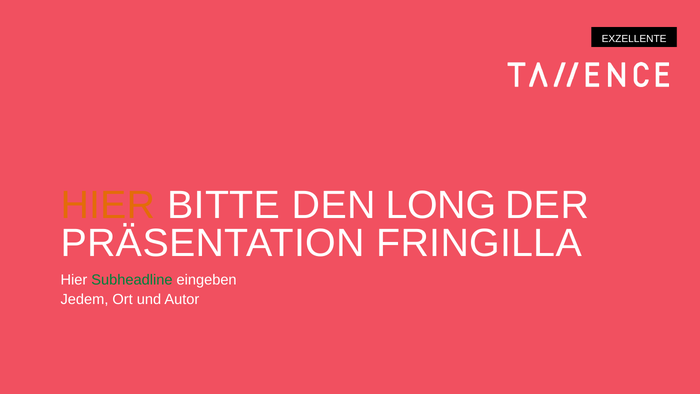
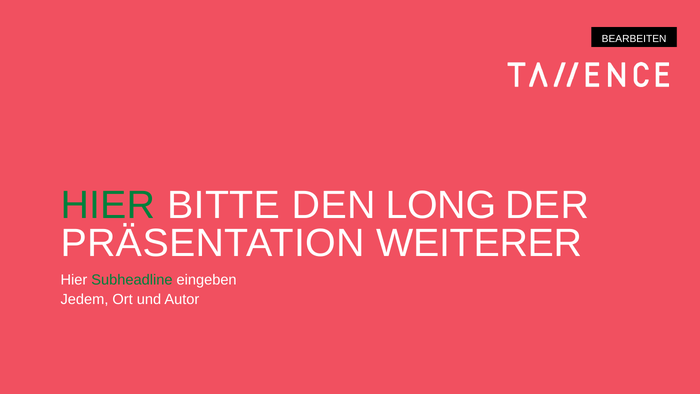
EXZELLENTE: EXZELLENTE -> BEARBEITEN
HIER at (108, 205) colour: orange -> green
FRINGILLA: FRINGILLA -> WEITERER
